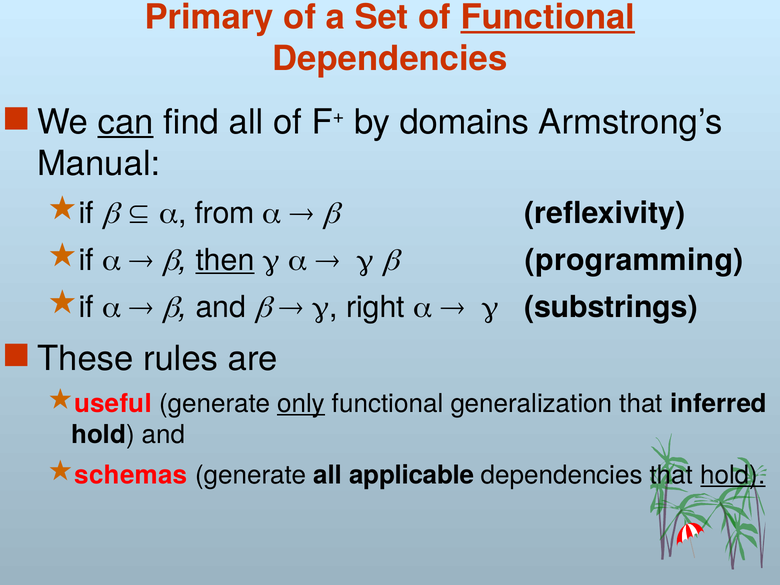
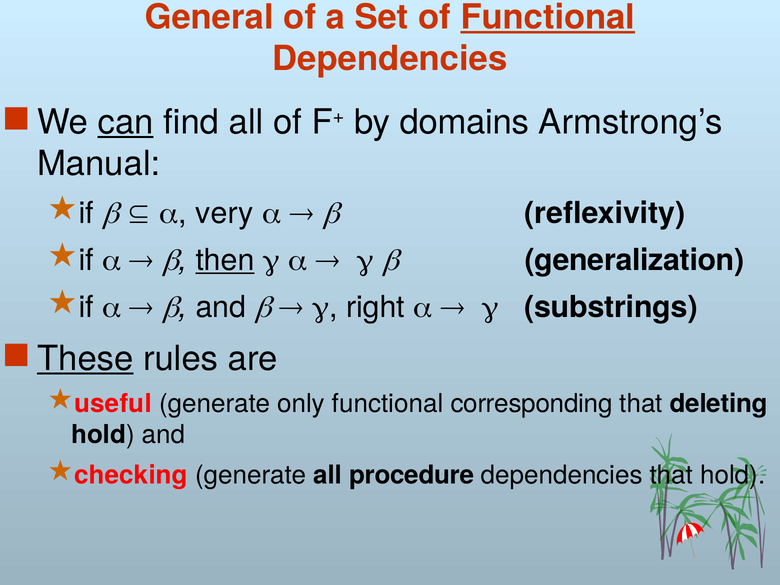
Primary: Primary -> General
from: from -> very
programming: programming -> generalization
These underline: none -> present
only underline: present -> none
generalization: generalization -> corresponding
inferred: inferred -> deleting
schemas: schemas -> checking
applicable: applicable -> procedure
hold at (733, 475) underline: present -> none
